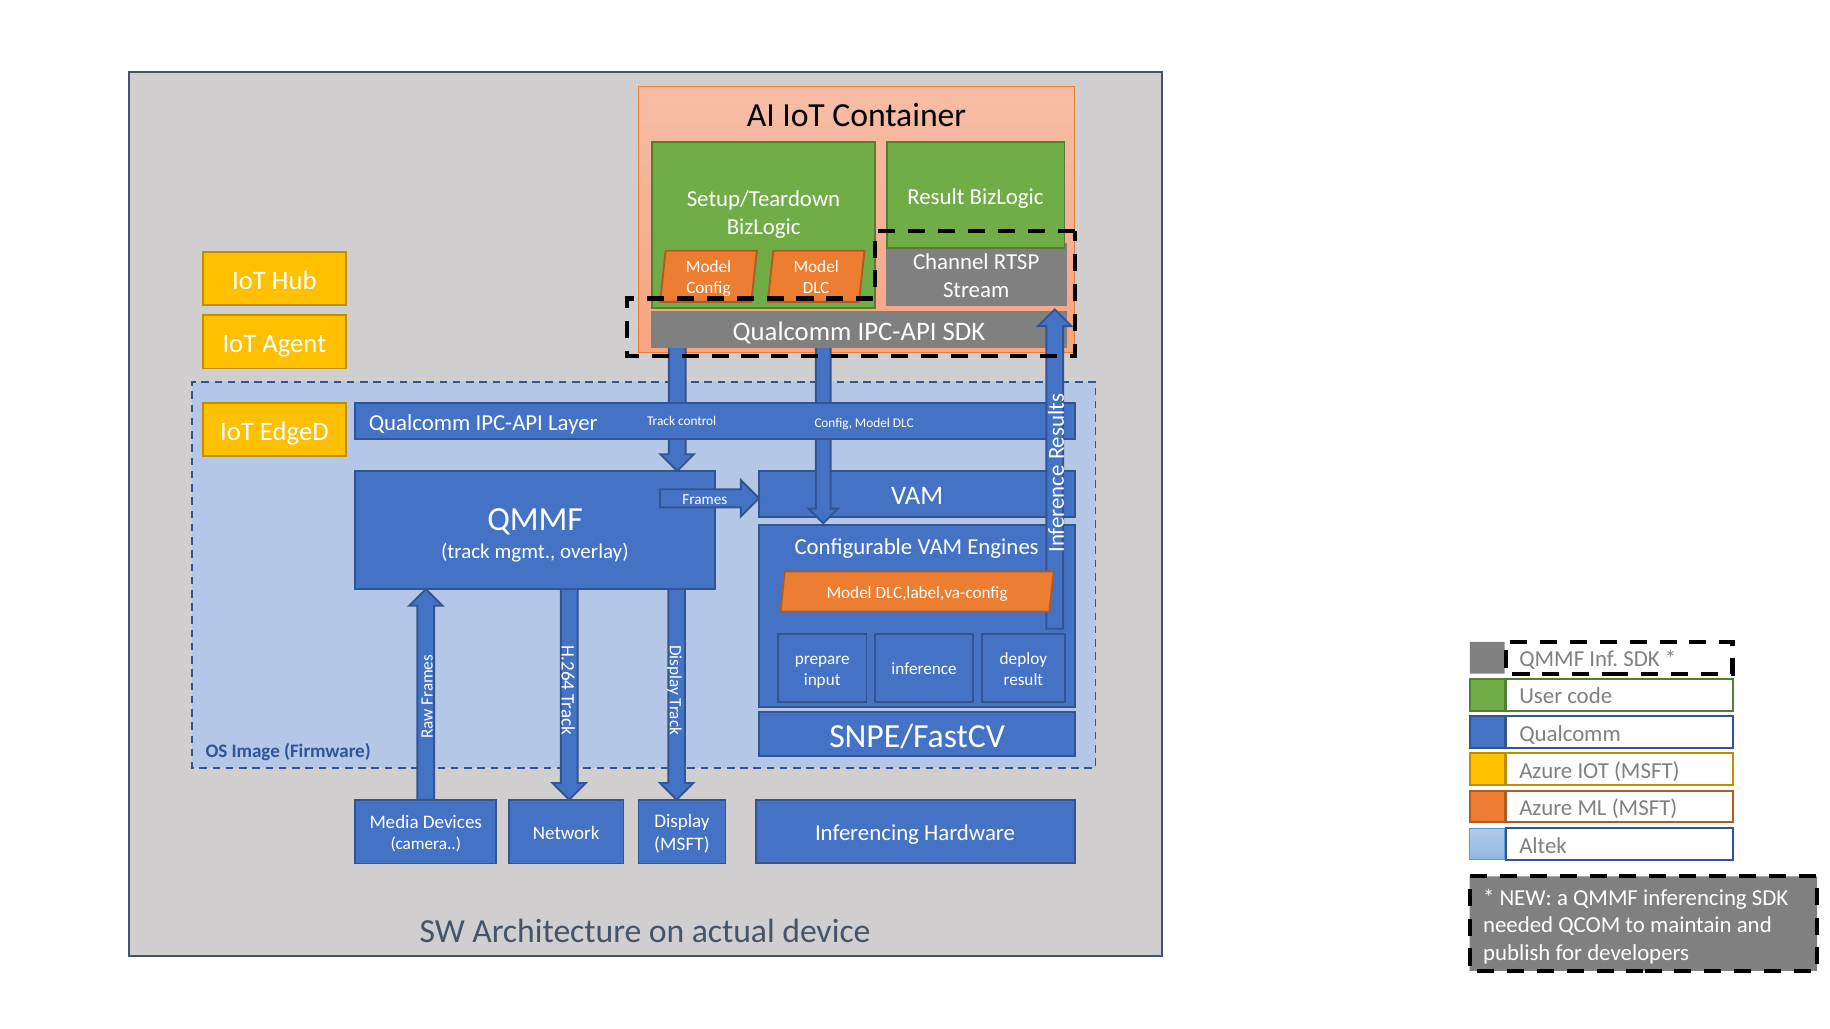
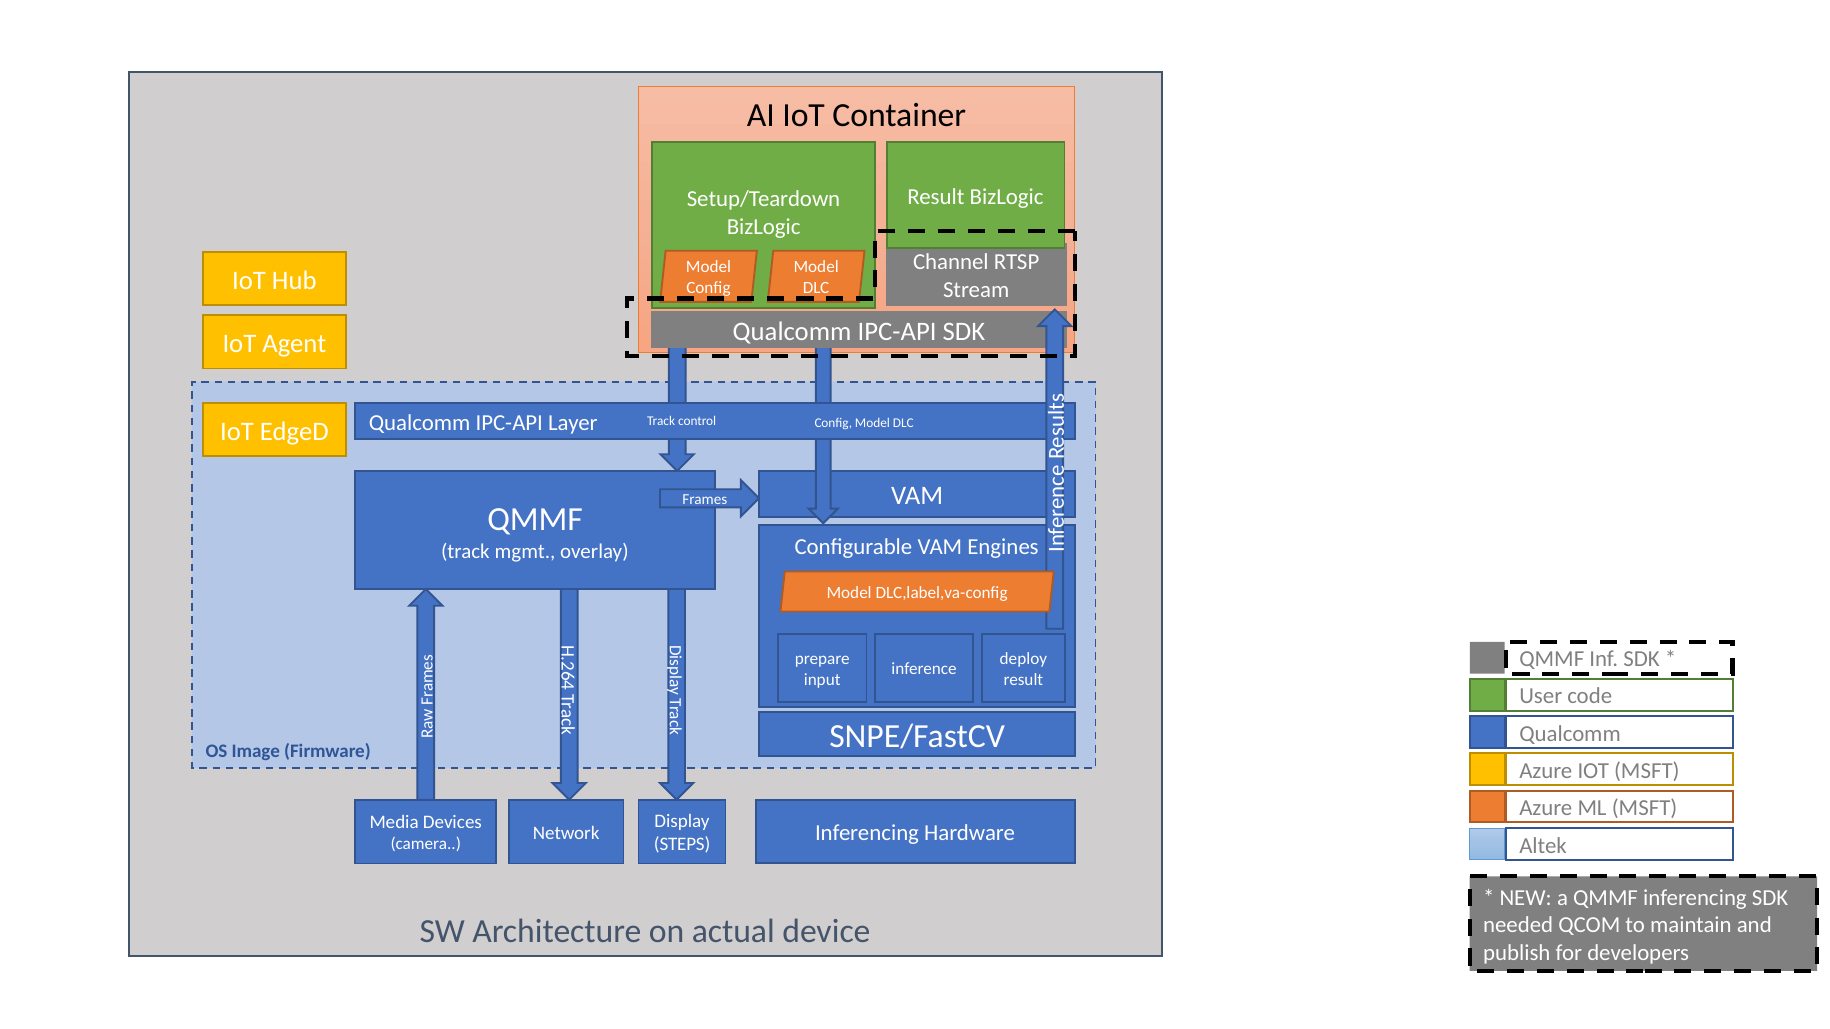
MSFT at (682, 845): MSFT -> STEPS
